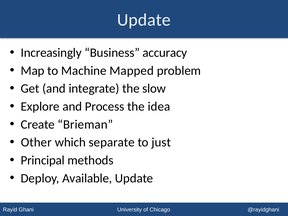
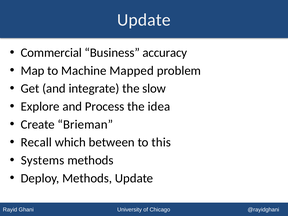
Increasingly: Increasingly -> Commercial
Other: Other -> Recall
separate: separate -> between
just: just -> this
Principal: Principal -> Systems
Deploy Available: Available -> Methods
